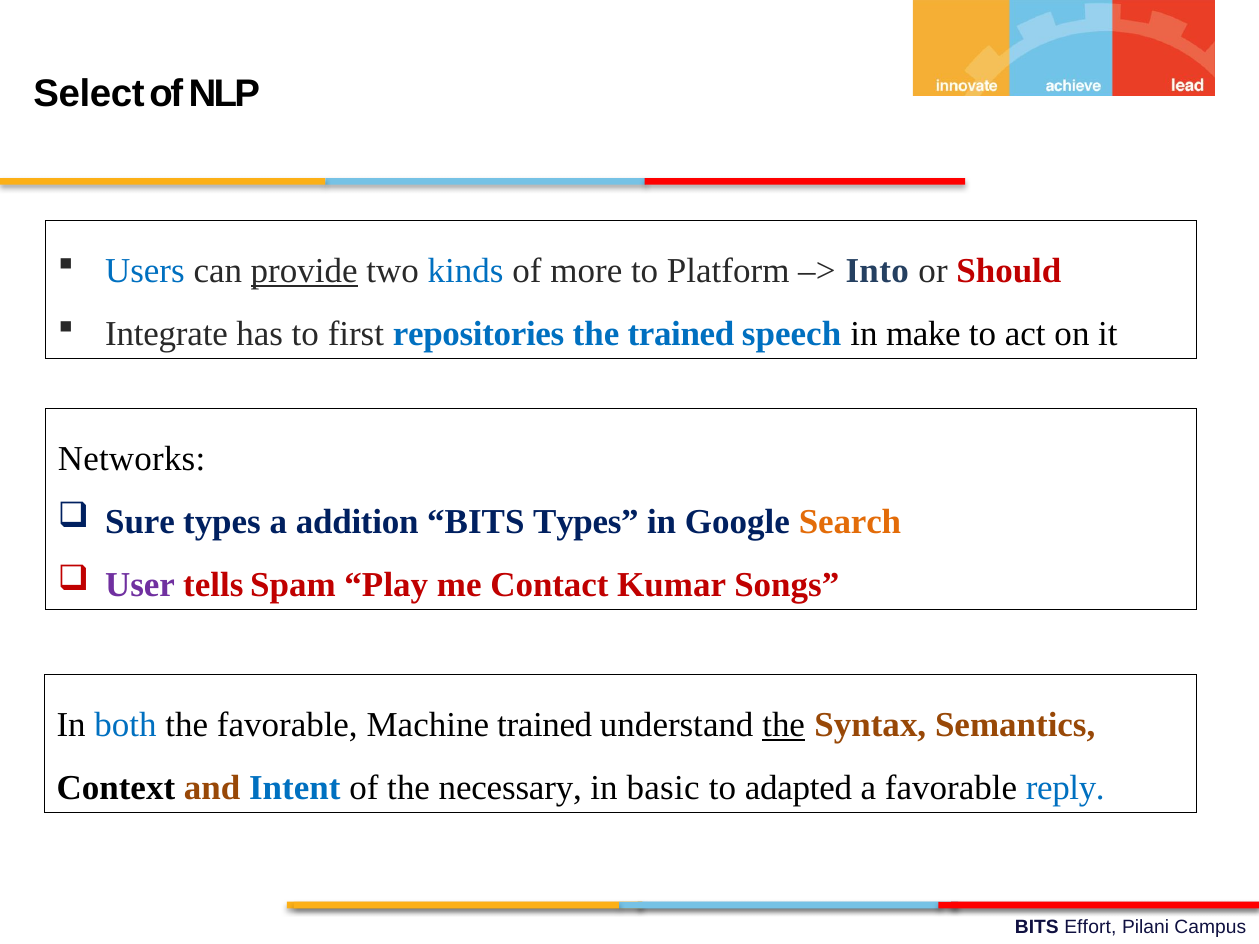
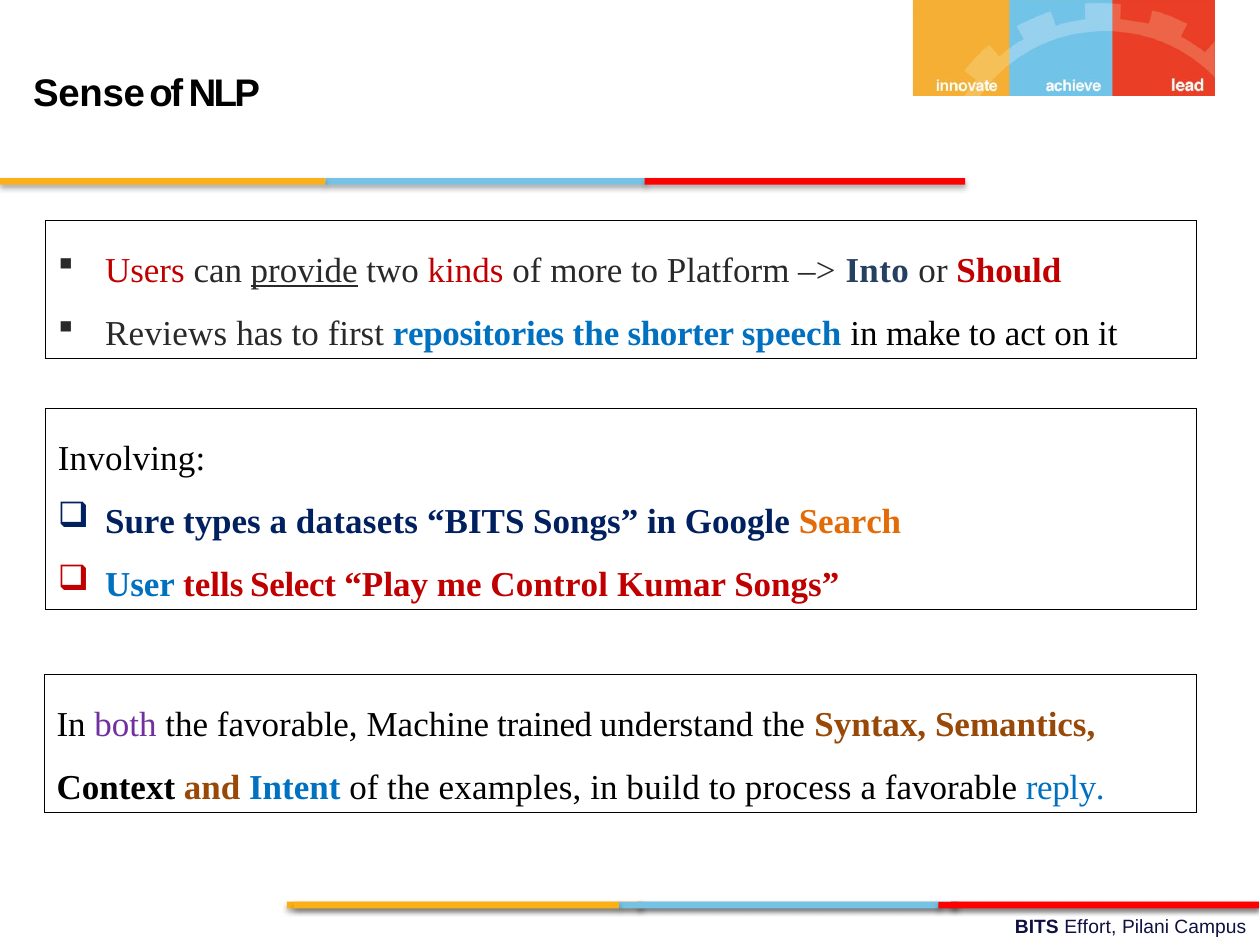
Select: Select -> Sense
Users colour: blue -> red
kinds colour: blue -> red
Integrate: Integrate -> Reviews
the trained: trained -> shorter
Networks: Networks -> Involving
addition: addition -> datasets
BITS Types: Types -> Songs
User colour: purple -> blue
Spam: Spam -> Select
Contact: Contact -> Control
both colour: blue -> purple
the at (784, 725) underline: present -> none
necessary: necessary -> examples
basic: basic -> build
adapted: adapted -> process
